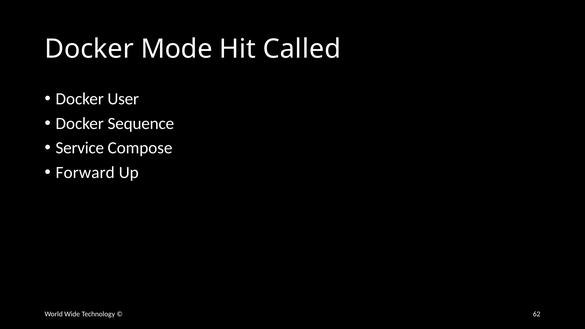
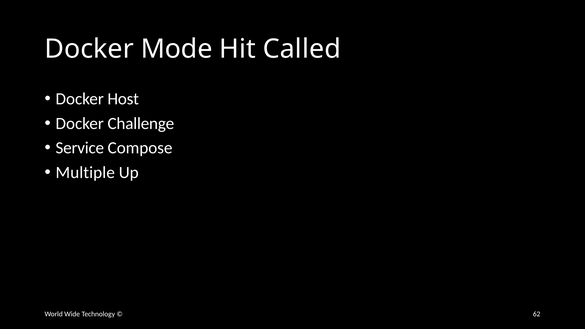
User: User -> Host
Sequence: Sequence -> Challenge
Forward: Forward -> Multiple
